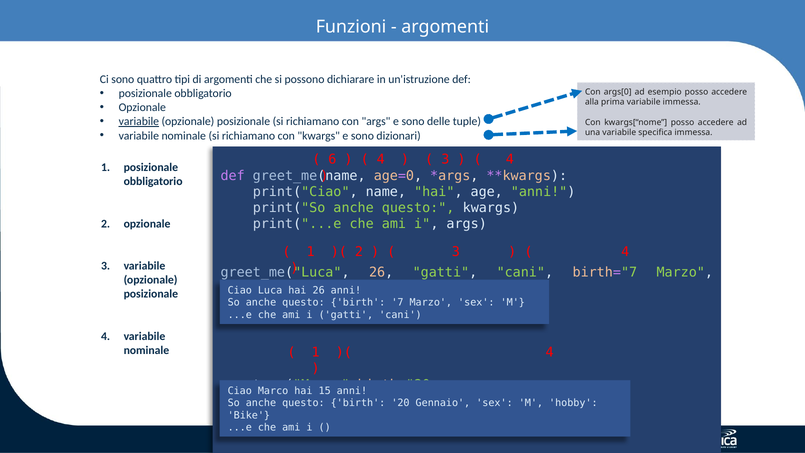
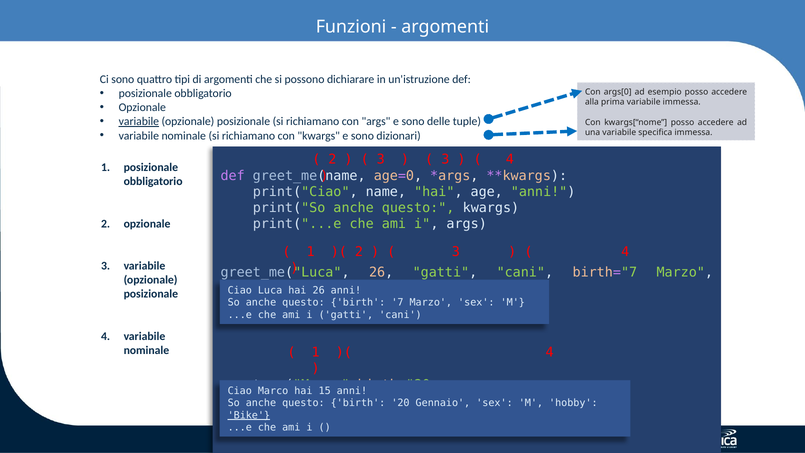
6 at (332, 159): 6 -> 2
4 at (381, 159): 4 -> 3
Bike underline: none -> present
